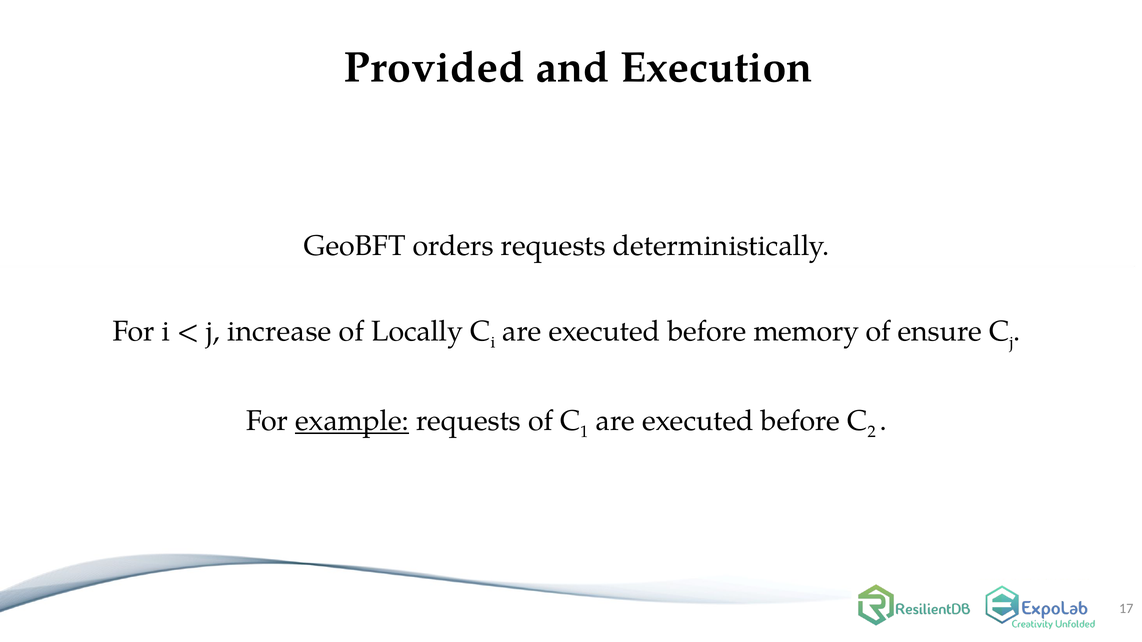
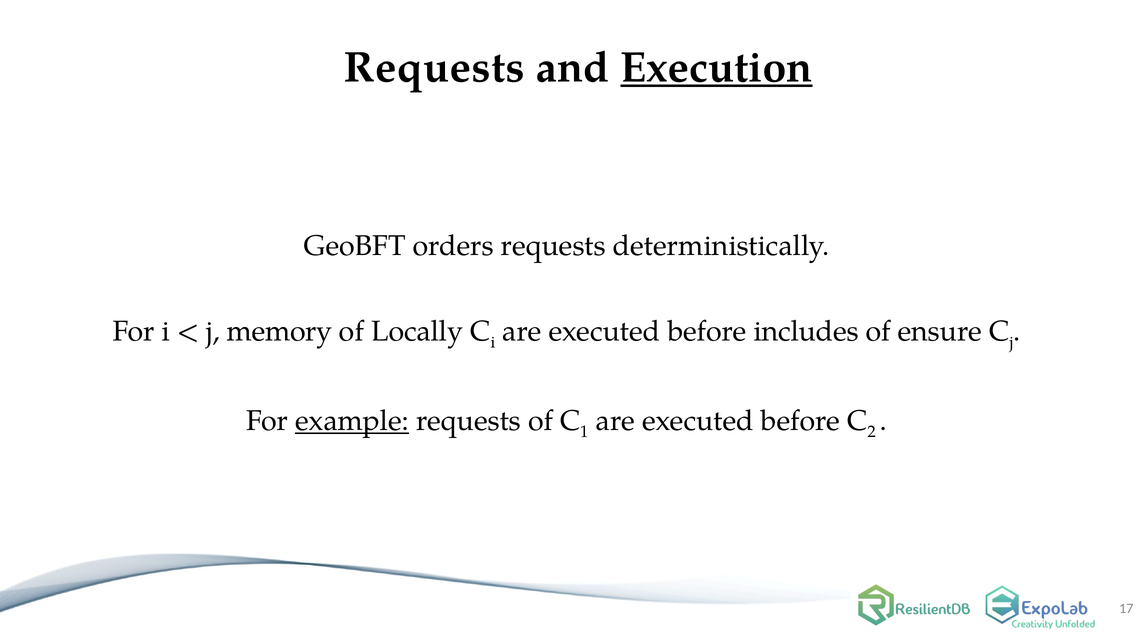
Provided at (434, 67): Provided -> Requests
Execution underline: none -> present
increase: increase -> memory
memory: memory -> includes
